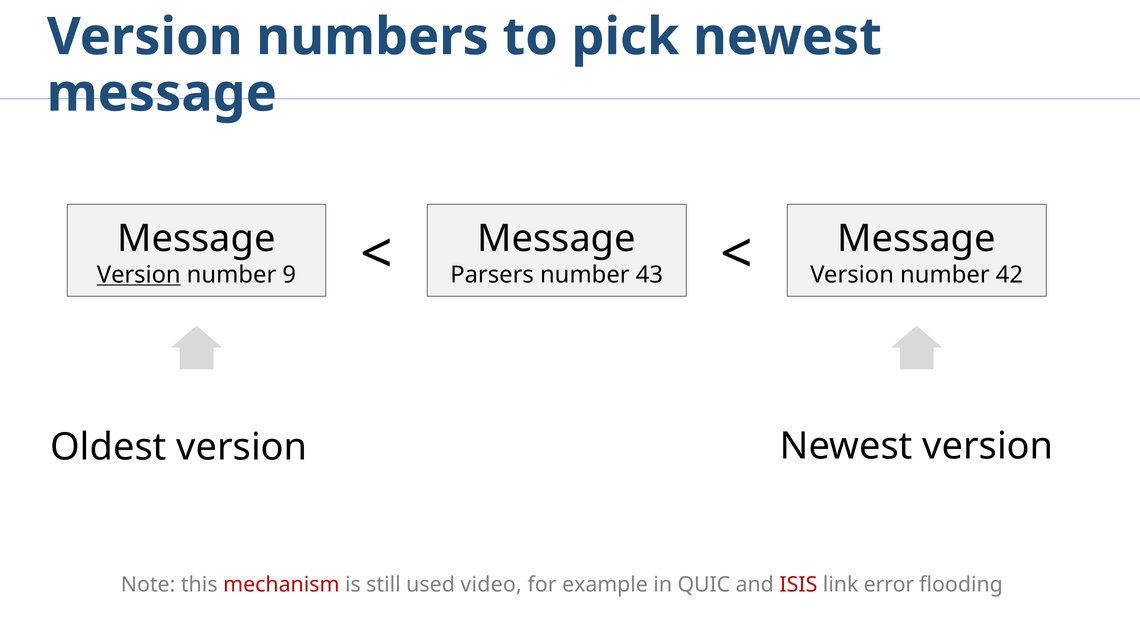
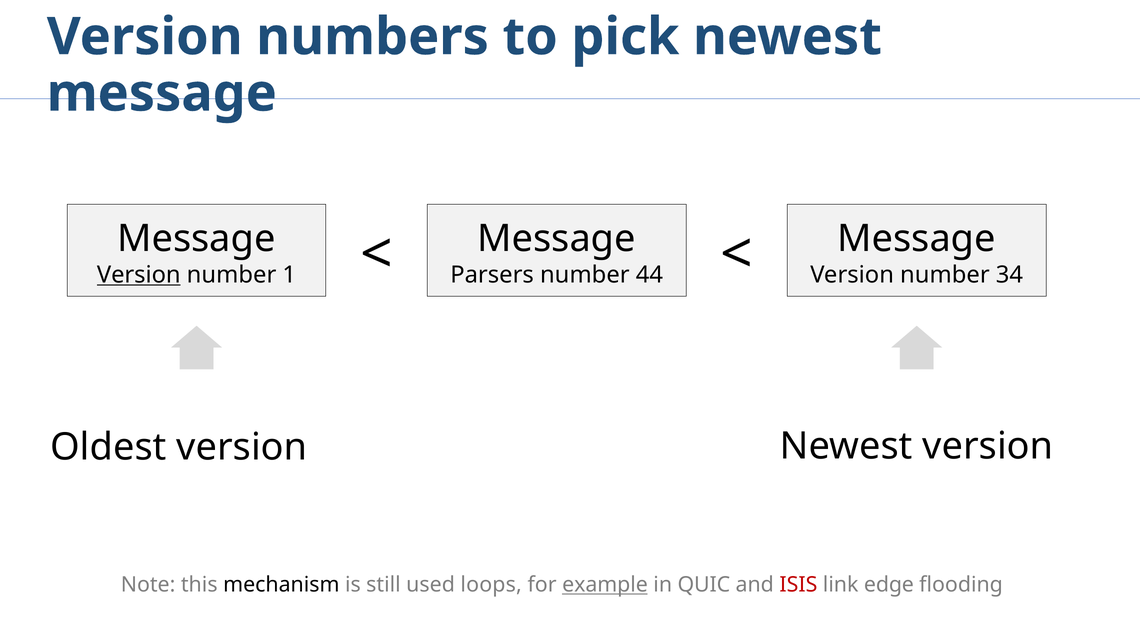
9: 9 -> 1
43: 43 -> 44
42: 42 -> 34
mechanism colour: red -> black
video: video -> loops
example underline: none -> present
error: error -> edge
